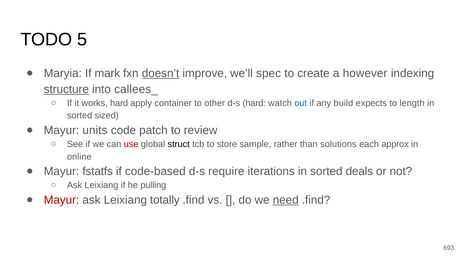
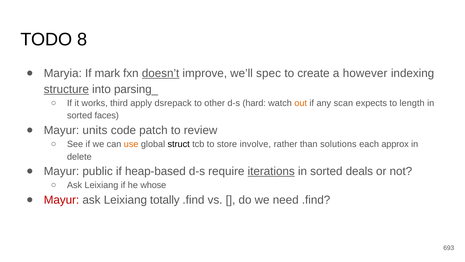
5: 5 -> 8
callees_: callees_ -> parsing_
works hard: hard -> third
container: container -> dsrepack
out colour: blue -> orange
build: build -> scan
sized: sized -> faces
use colour: red -> orange
sample: sample -> involve
online: online -> delete
fstatfs: fstatfs -> public
code-based: code-based -> heap-based
iterations underline: none -> present
pulling: pulling -> whose
need underline: present -> none
